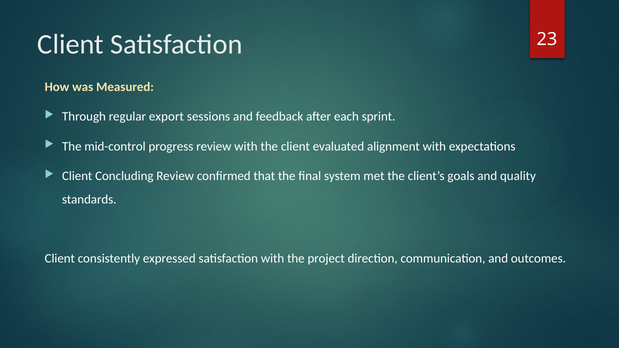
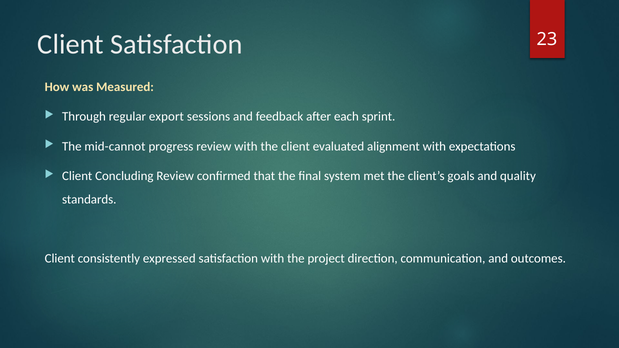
mid-control: mid-control -> mid-cannot
